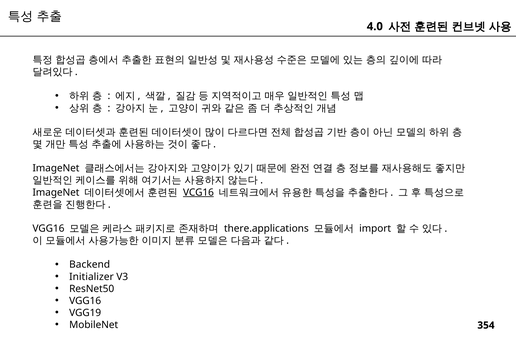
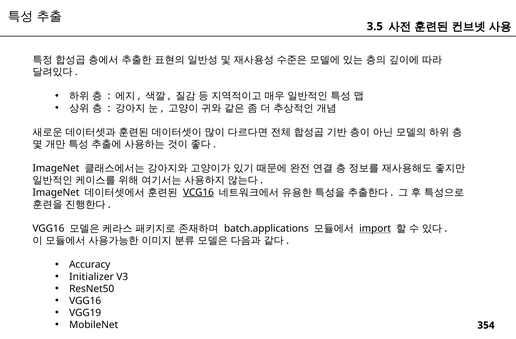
4.0: 4.0 -> 3.5
there.applications: there.applications -> batch.applications
import underline: none -> present
Backend: Backend -> Accuracy
